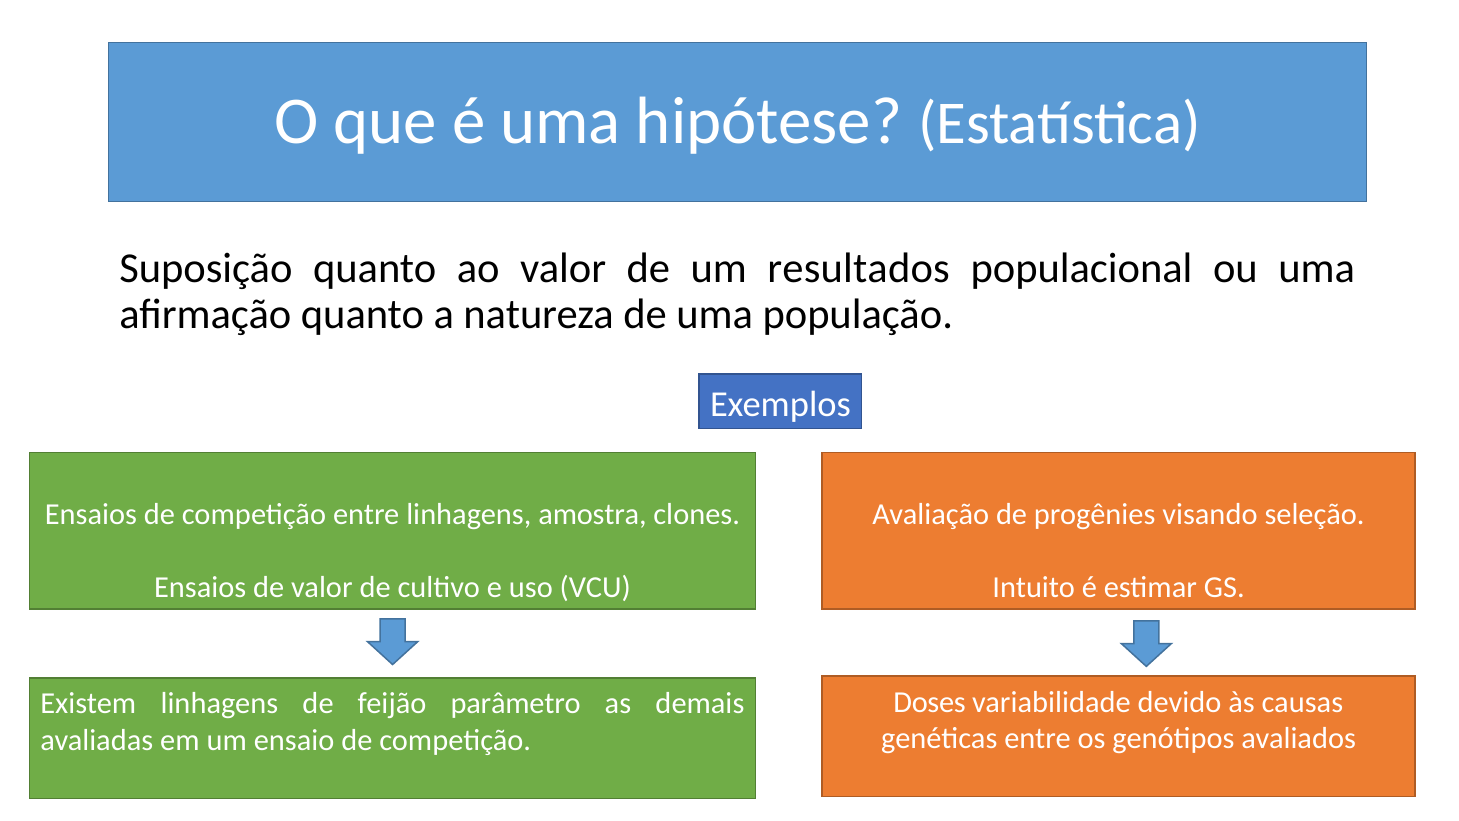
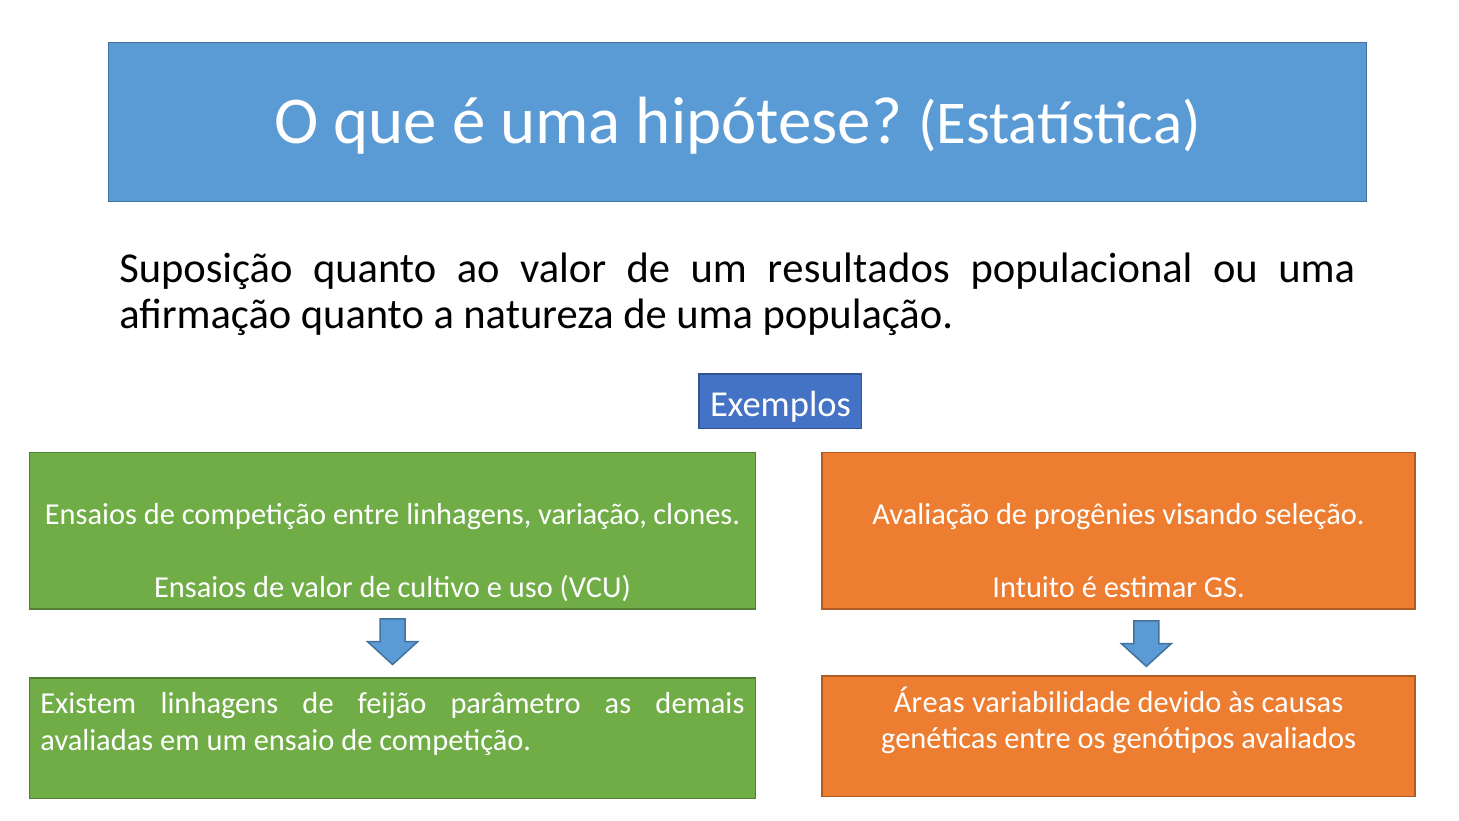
amostra: amostra -> variação
Doses: Doses -> Áreas
